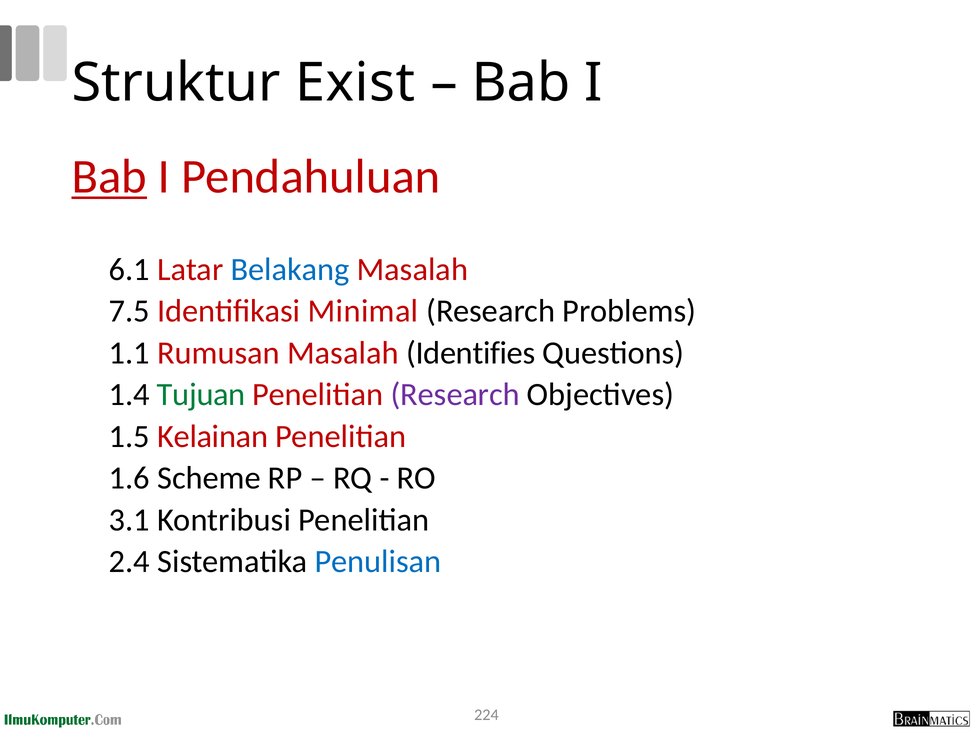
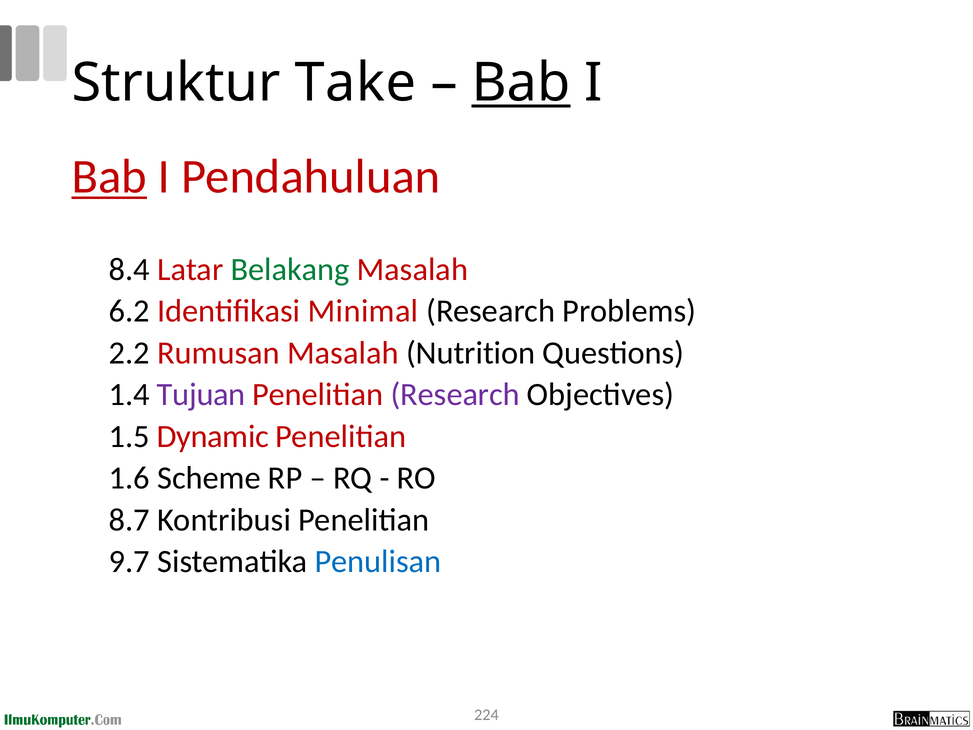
Exist: Exist -> Take
Bab at (521, 83) underline: none -> present
6.1: 6.1 -> 8.4
Belakang colour: blue -> green
7.5: 7.5 -> 6.2
1.1: 1.1 -> 2.2
Identifies: Identifies -> Nutrition
Tujuan colour: green -> purple
Kelainan: Kelainan -> Dynamic
3.1: 3.1 -> 8.7
2.4: 2.4 -> 9.7
